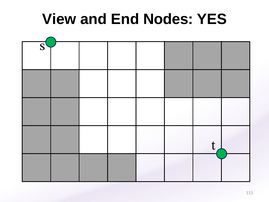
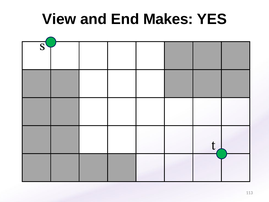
Nodes: Nodes -> Makes
